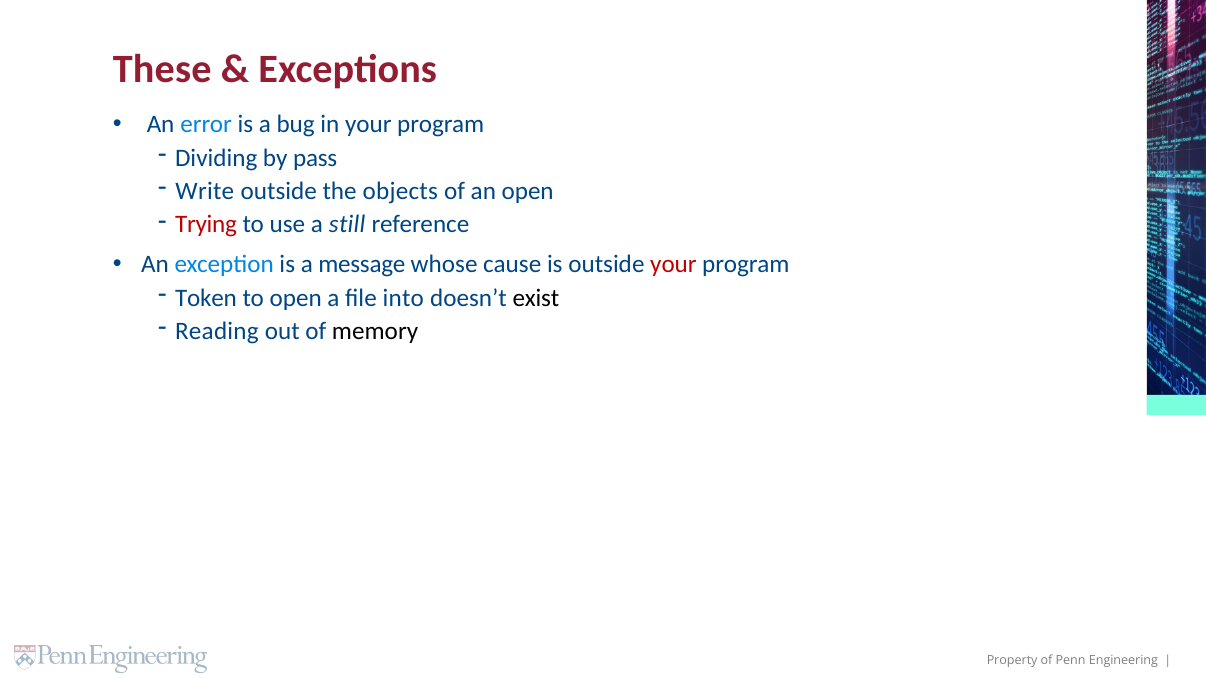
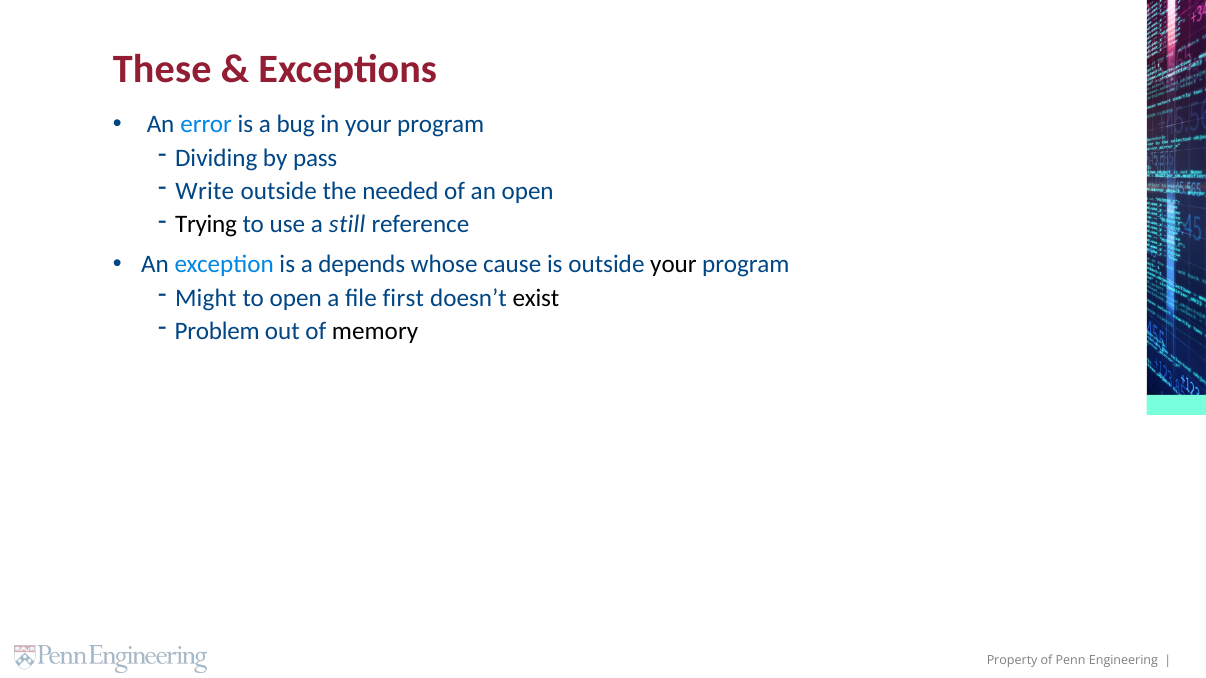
objects: objects -> needed
Trying colour: red -> black
message: message -> depends
your at (673, 265) colour: red -> black
Token: Token -> Might
into: into -> first
Reading: Reading -> Problem
